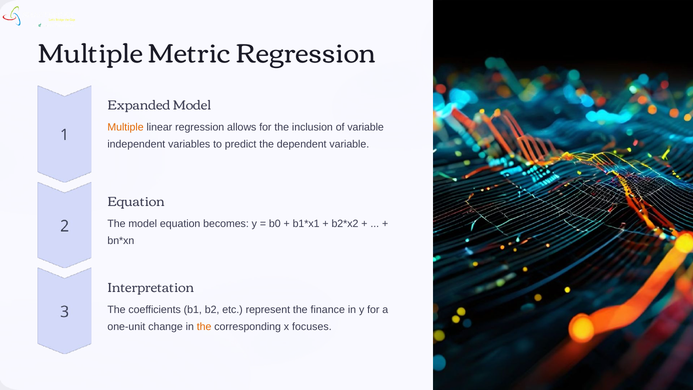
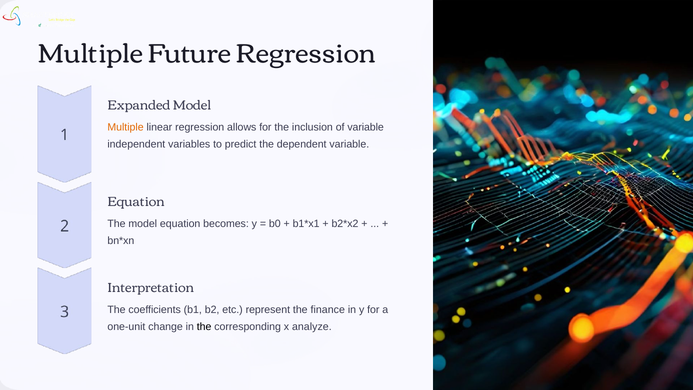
Metric: Metric -> Future
the at (204, 327) colour: orange -> black
focuses: focuses -> analyze
